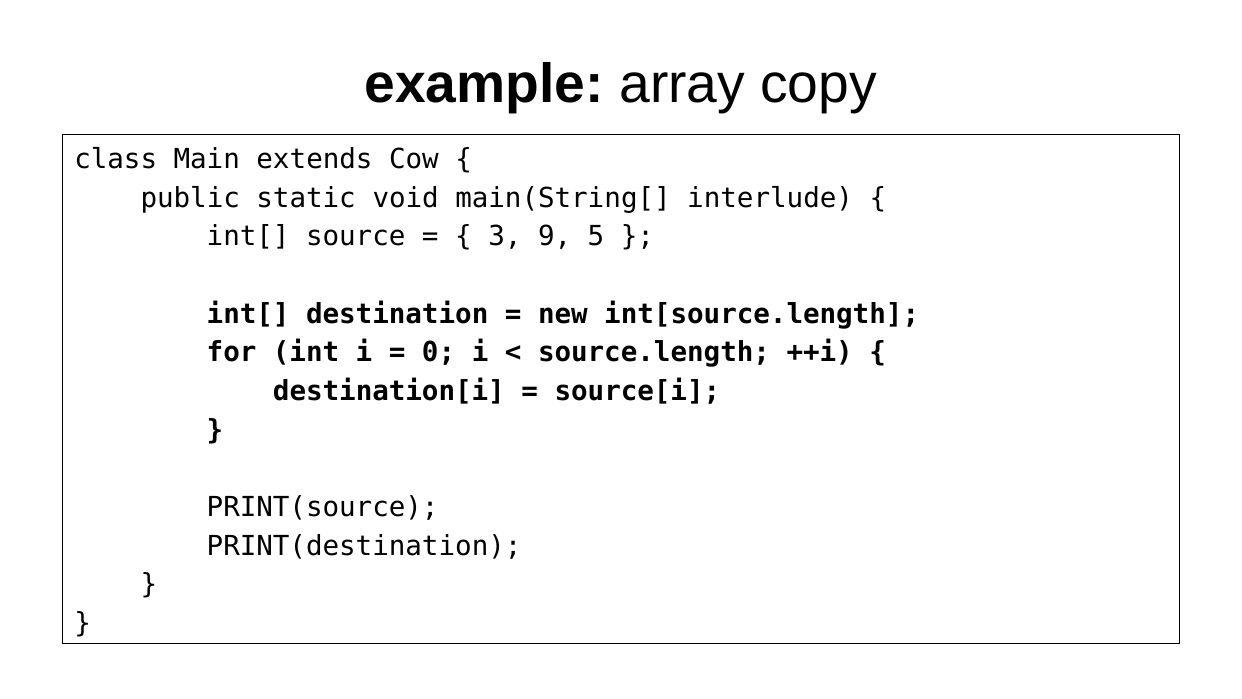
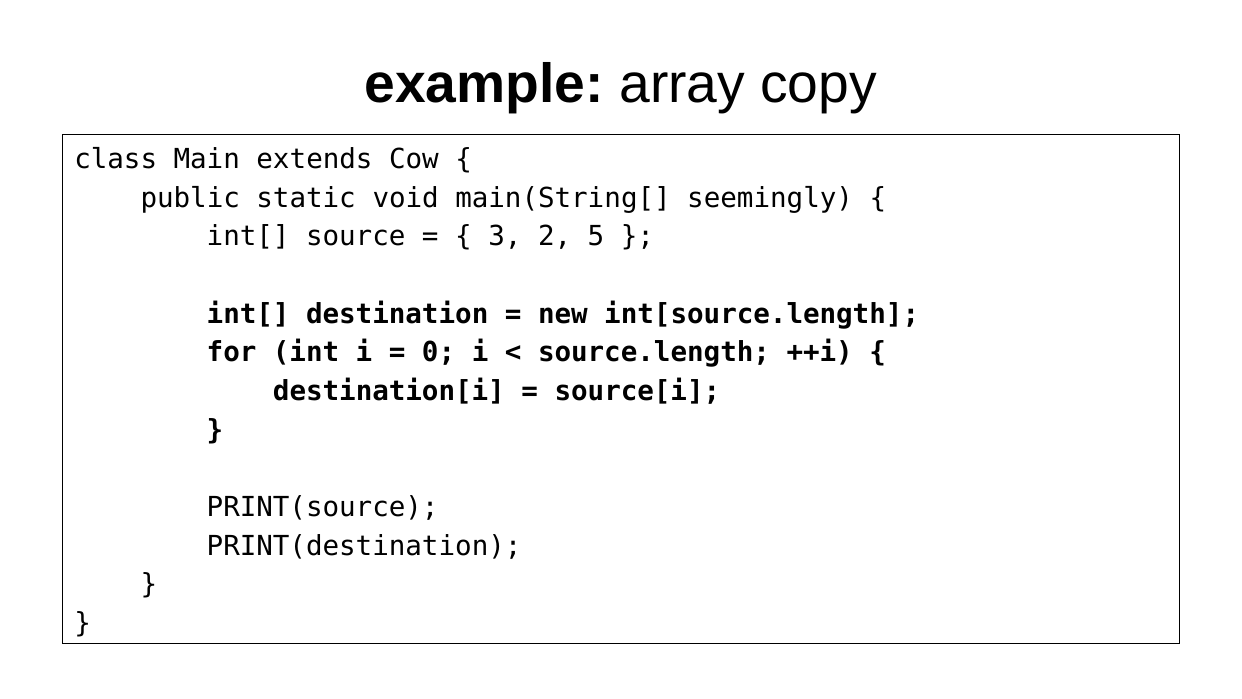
interlude: interlude -> seemingly
9: 9 -> 2
